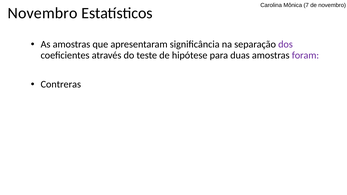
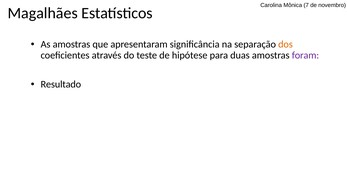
Novembro at (43, 13): Novembro -> Magalhães
dos colour: purple -> orange
Contreras: Contreras -> Resultado
